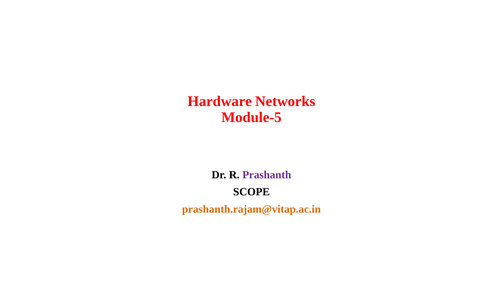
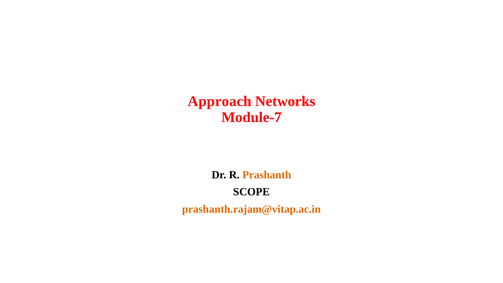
Hardware: Hardware -> Approach
Module-5: Module-5 -> Module-7
Prashanth colour: purple -> orange
